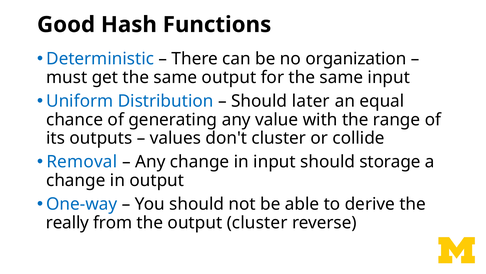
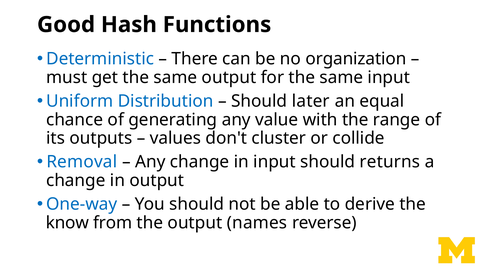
storage: storage -> returns
really: really -> know
output cluster: cluster -> names
